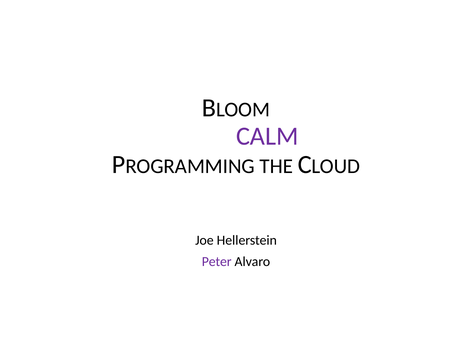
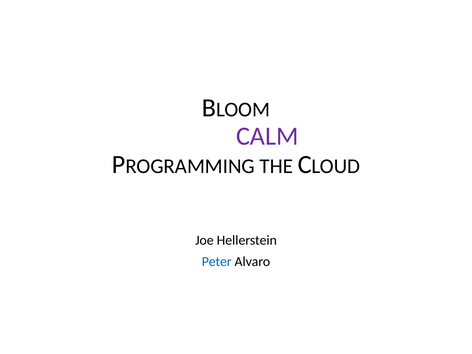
Peter colour: purple -> blue
